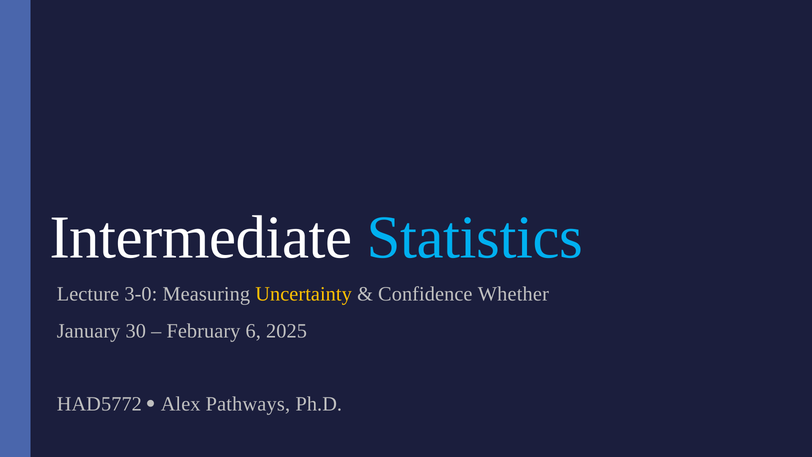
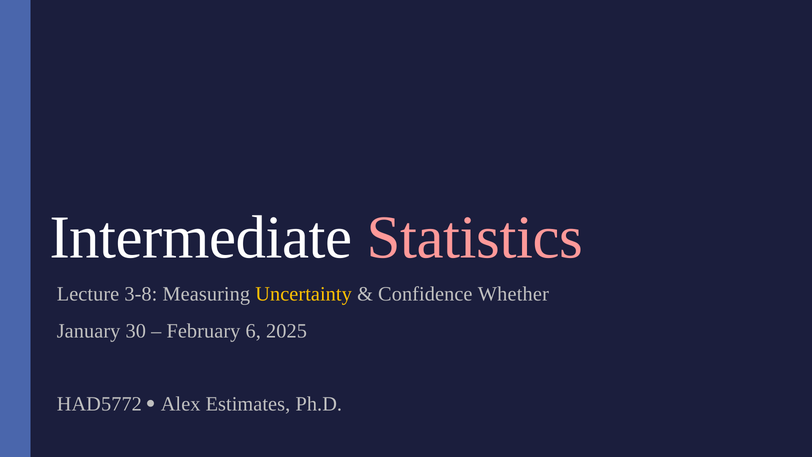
Statistics colour: light blue -> pink
3-0: 3-0 -> 3-8
Pathways: Pathways -> Estimates
